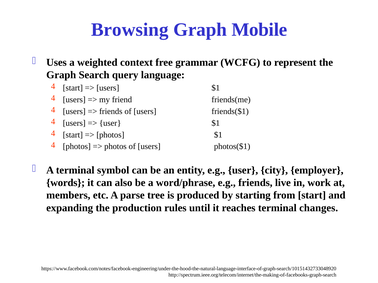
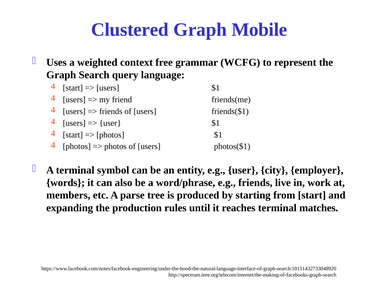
Browsing: Browsing -> Clustered
changes: changes -> matches
